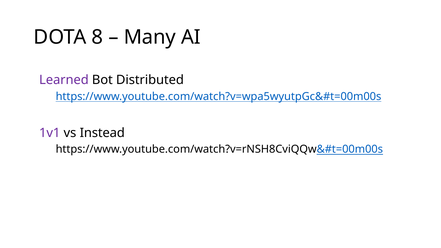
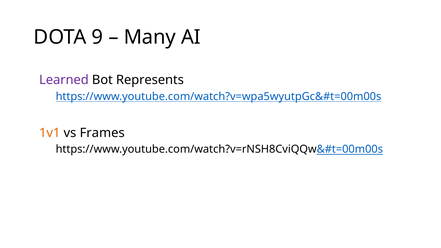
8: 8 -> 9
Distributed: Distributed -> Represents
1v1 colour: purple -> orange
Instead: Instead -> Frames
